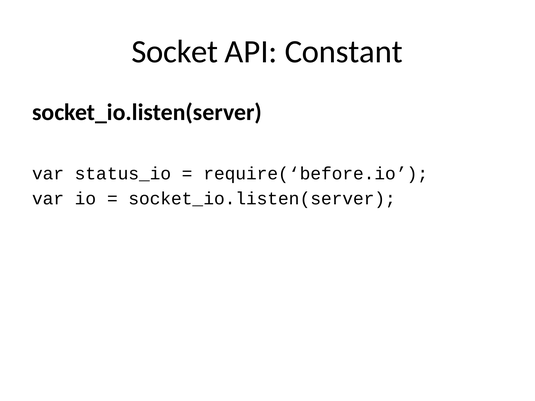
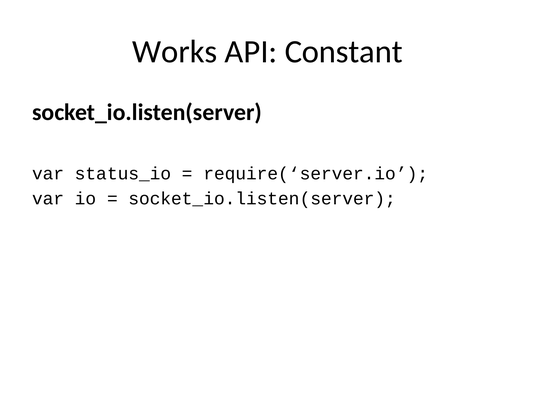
Socket: Socket -> Works
require(‘before.io: require(‘before.io -> require(‘server.io
